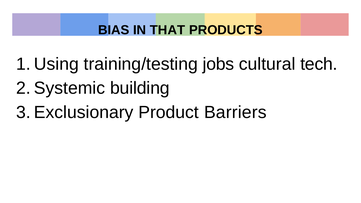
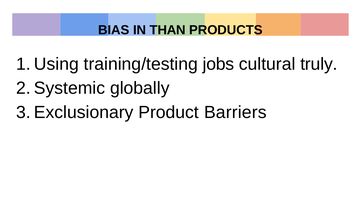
THAT: THAT -> THAN
tech: tech -> truly
building: building -> globally
